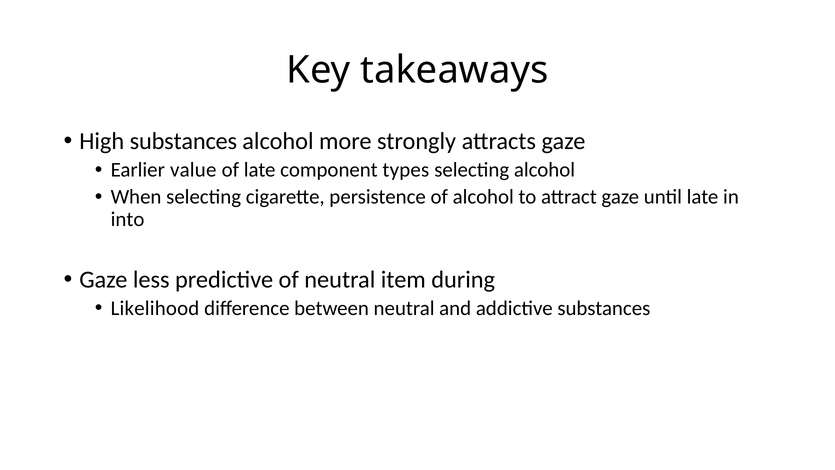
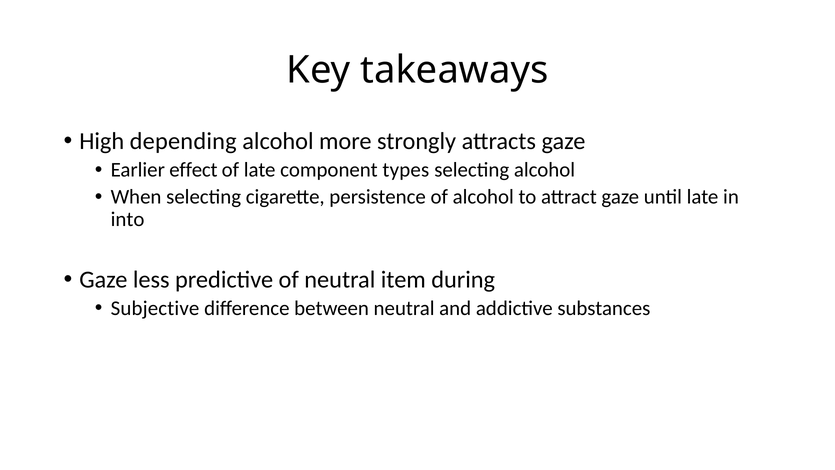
High substances: substances -> depending
value: value -> effect
Likelihood: Likelihood -> Subjective
